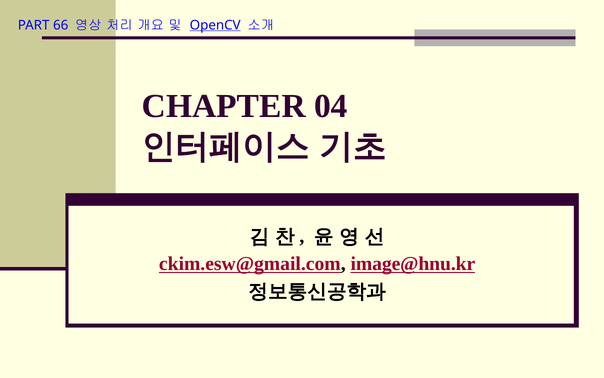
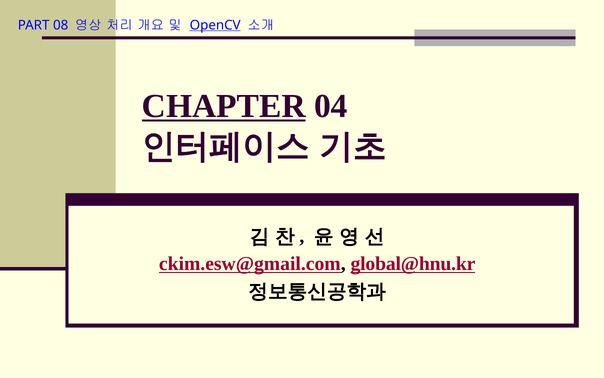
66: 66 -> 08
CHAPTER underline: none -> present
image@hnu.kr: image@hnu.kr -> global@hnu.kr
